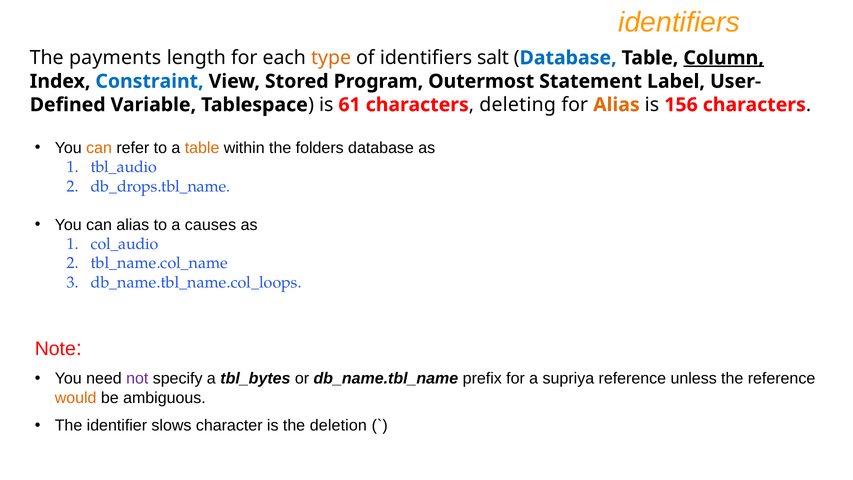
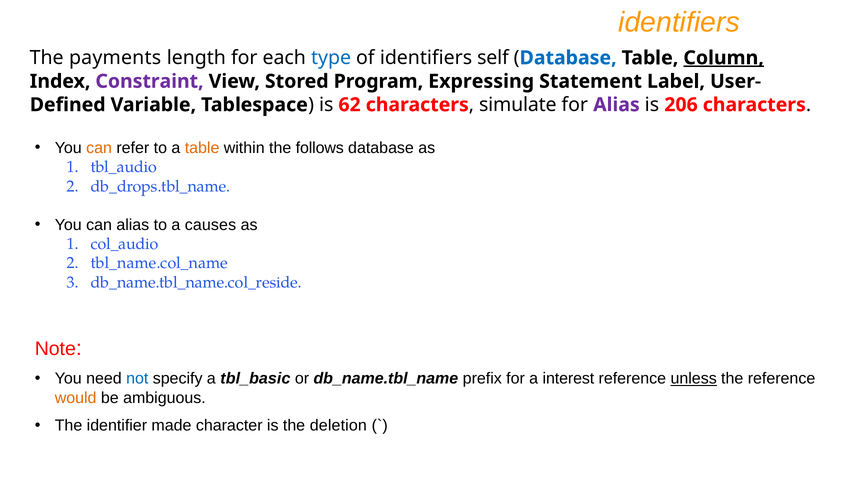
type colour: orange -> blue
salt: salt -> self
Constraint colour: blue -> purple
Outermost: Outermost -> Expressing
61: 61 -> 62
deleting: deleting -> simulate
Alias at (616, 105) colour: orange -> purple
156: 156 -> 206
folders: folders -> follows
db_name.tbl_name.col_loops: db_name.tbl_name.col_loops -> db_name.tbl_name.col_reside
not colour: purple -> blue
tbl_bytes: tbl_bytes -> tbl_basic
supriya: supriya -> interest
unless underline: none -> present
slows: slows -> made
